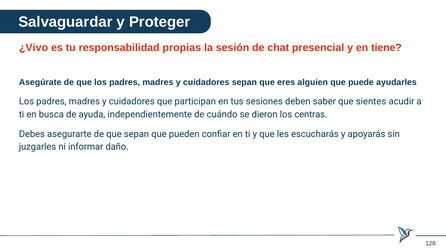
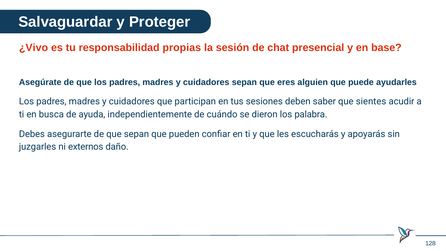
tiene: tiene -> base
centras: centras -> palabra
informar: informar -> externos
